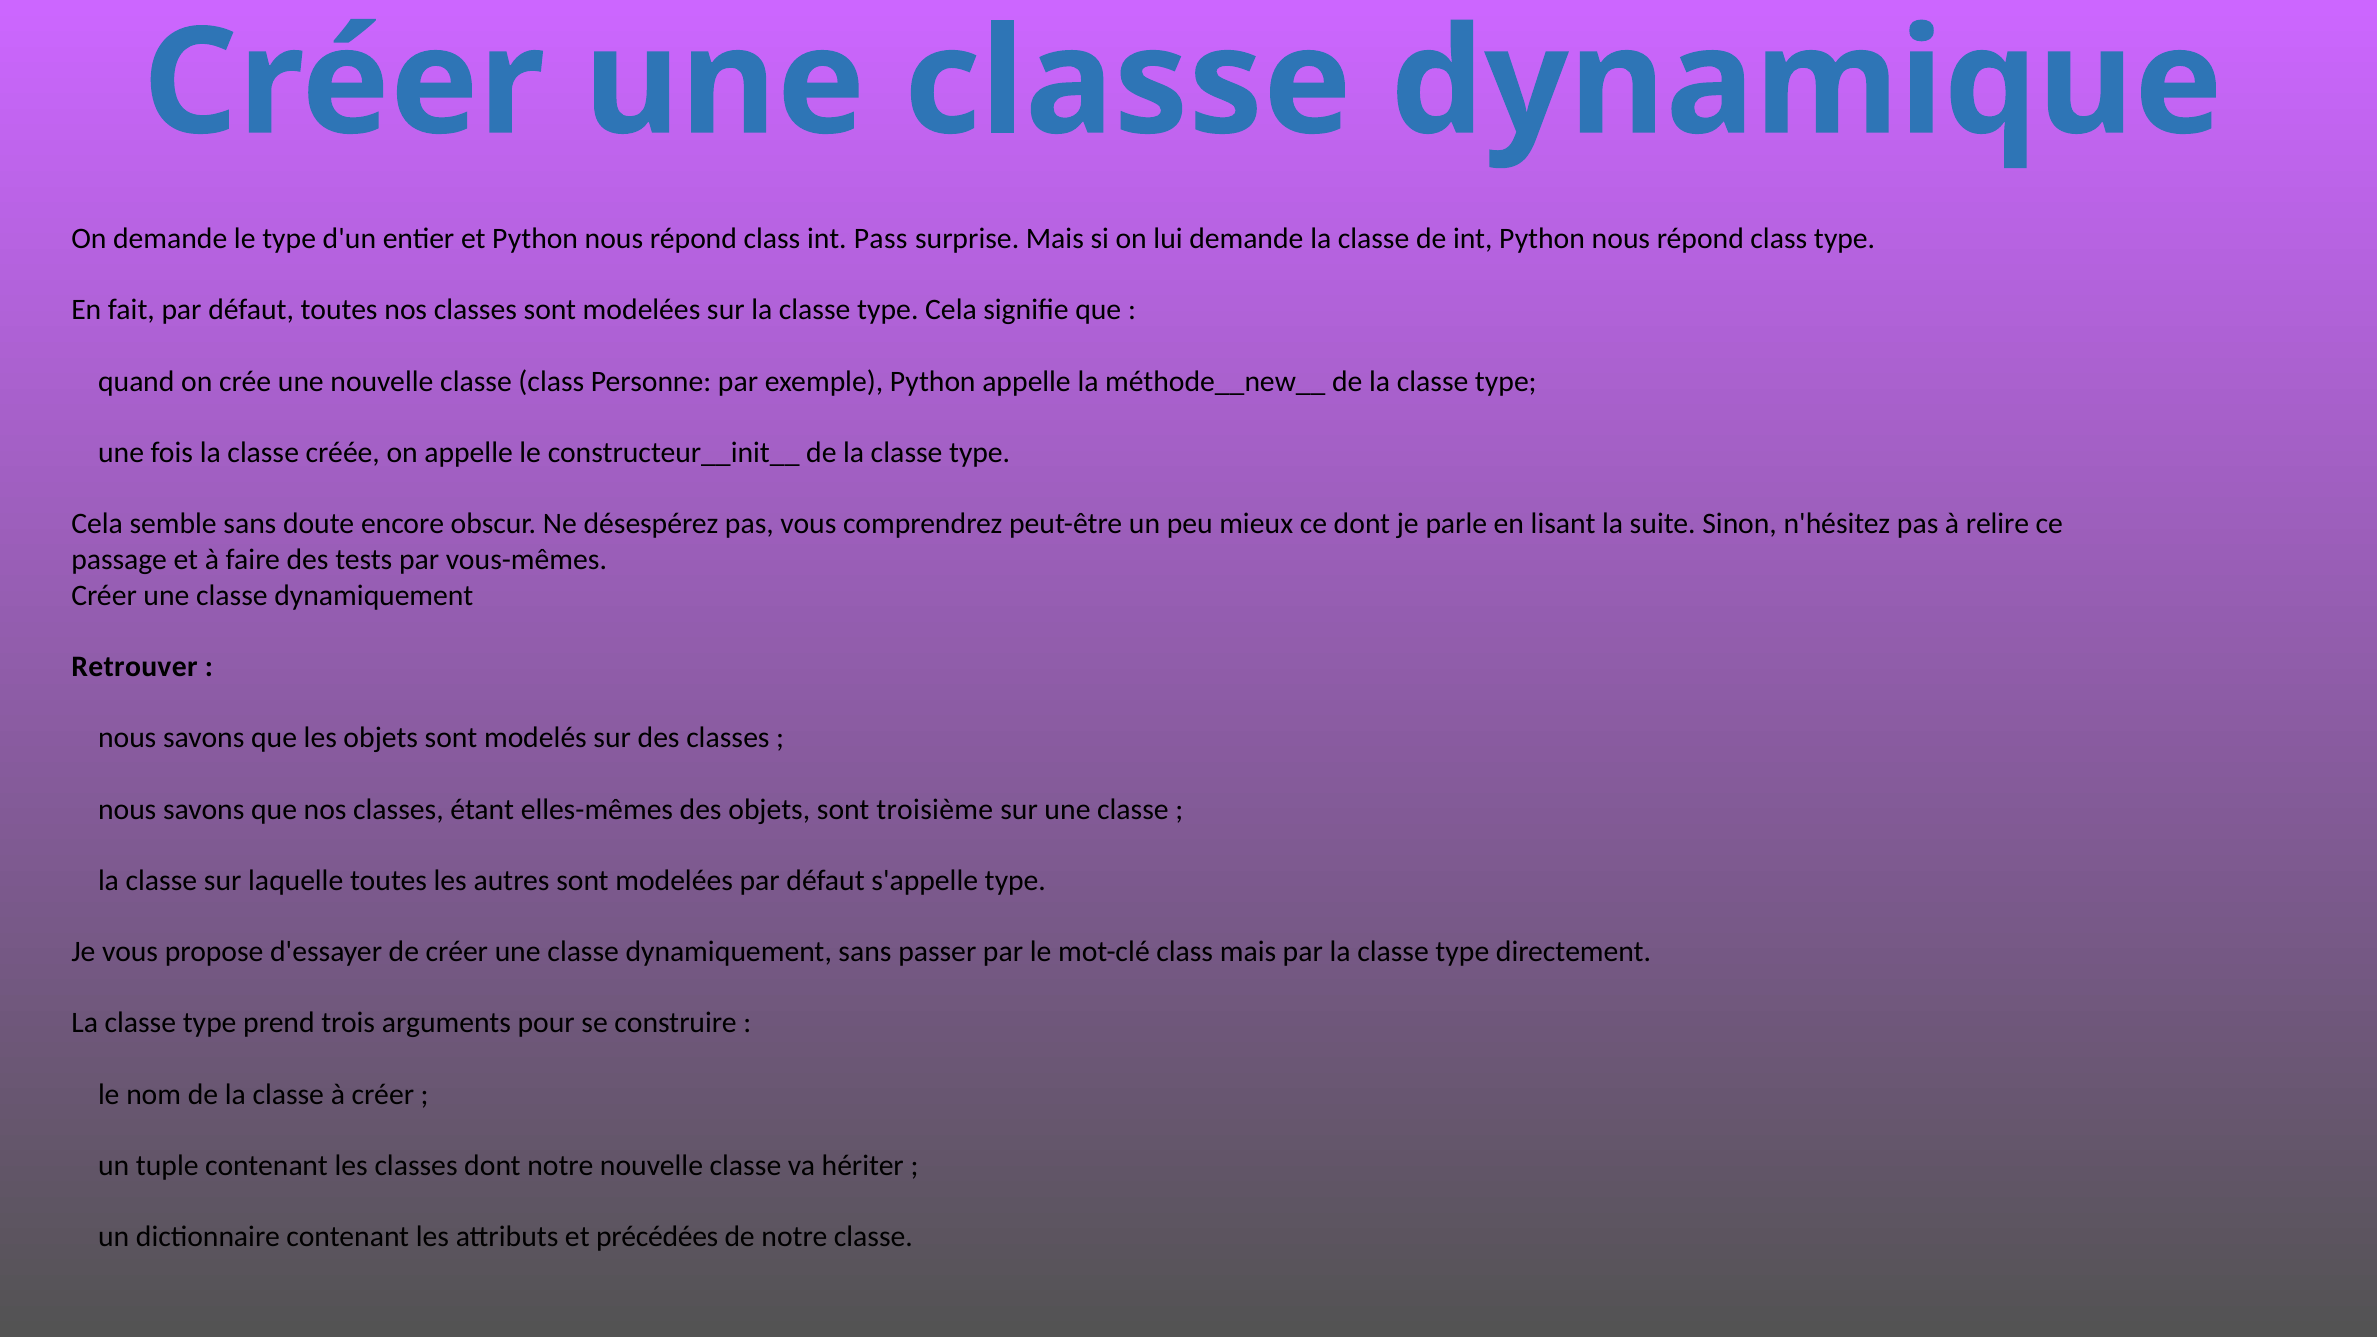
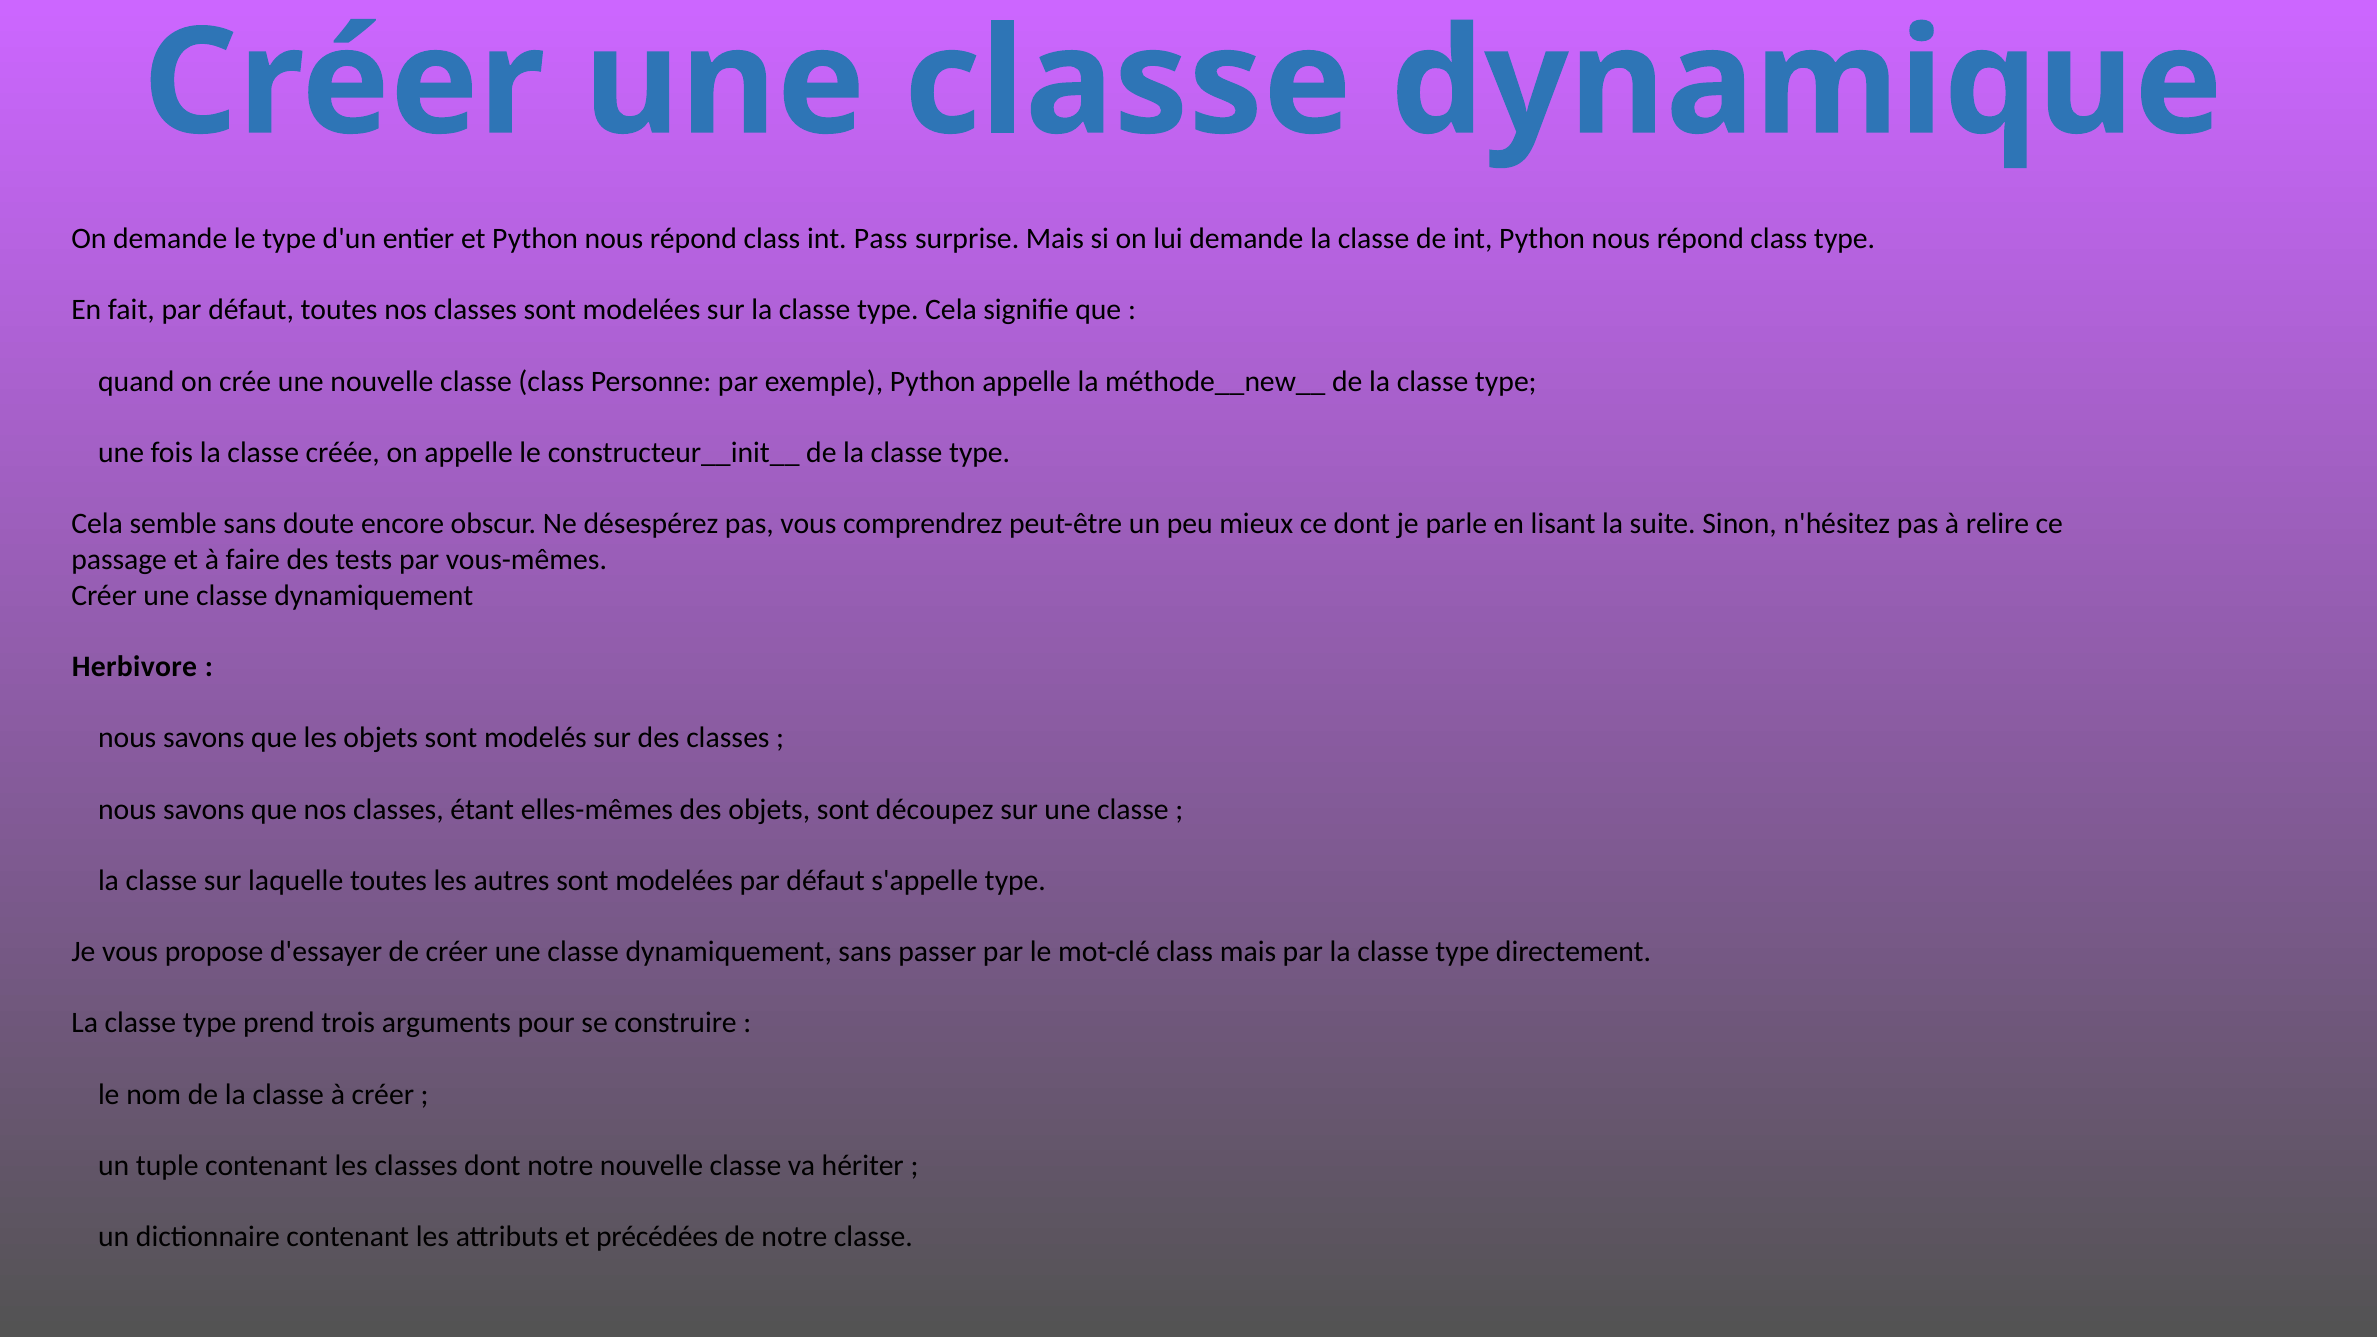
Retrouver: Retrouver -> Herbivore
troisième: troisième -> découpez
